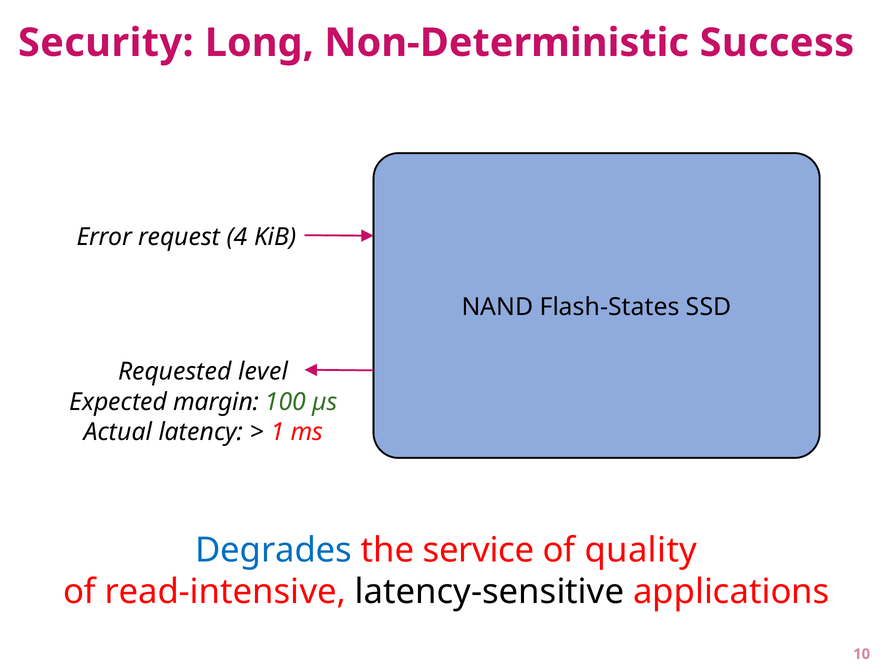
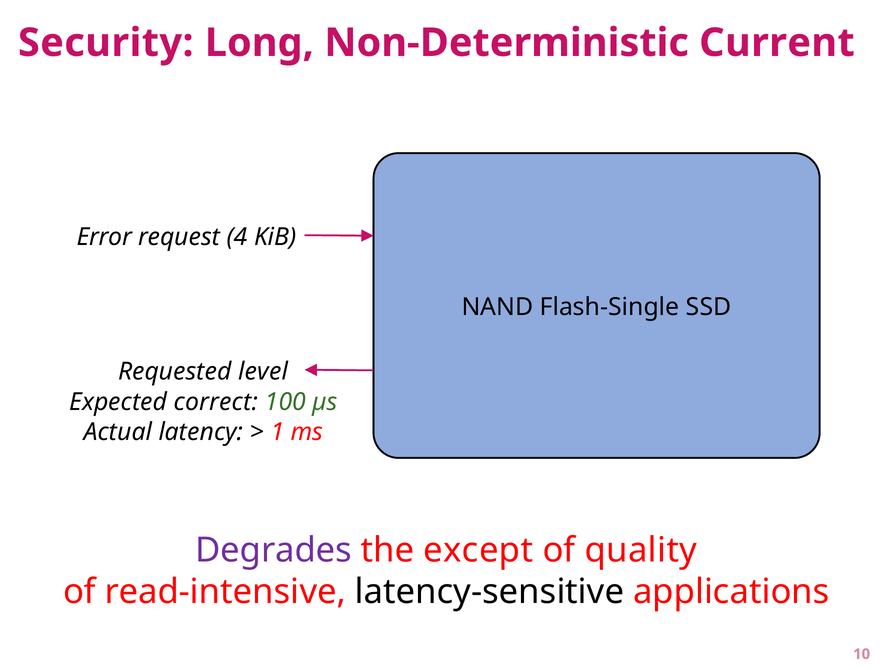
Success: Success -> Current
Flash-States: Flash-States -> Flash-Single
margin: margin -> correct
Degrades colour: blue -> purple
service: service -> except
